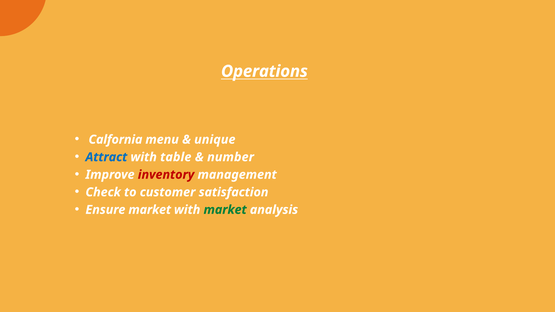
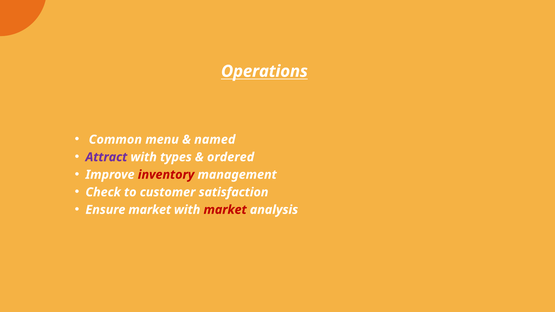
Calfornia: Calfornia -> Common
unique: unique -> named
Attract colour: blue -> purple
table: table -> types
number: number -> ordered
market at (225, 210) colour: green -> red
